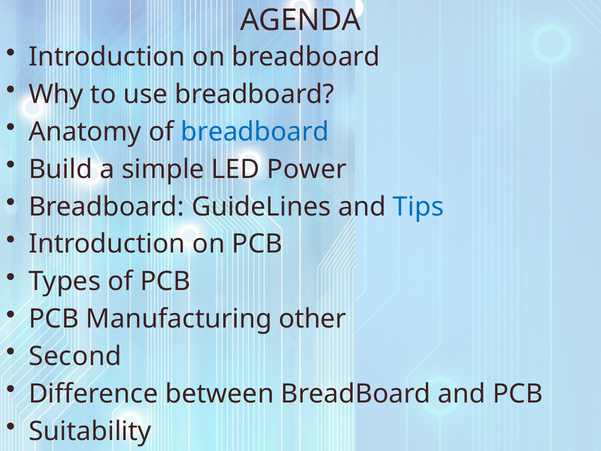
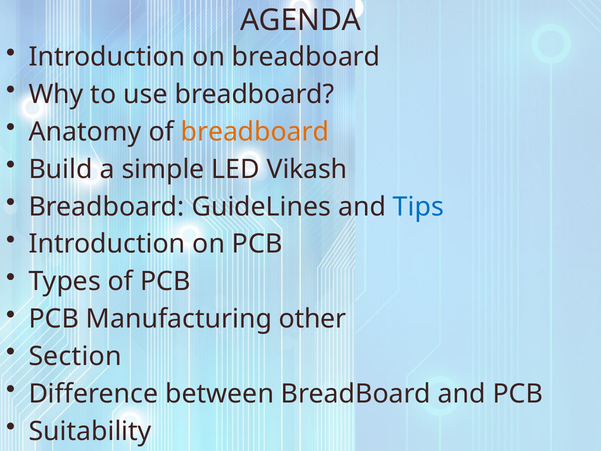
breadboard at (255, 132) colour: blue -> orange
Power: Power -> Vikash
Second: Second -> Section
